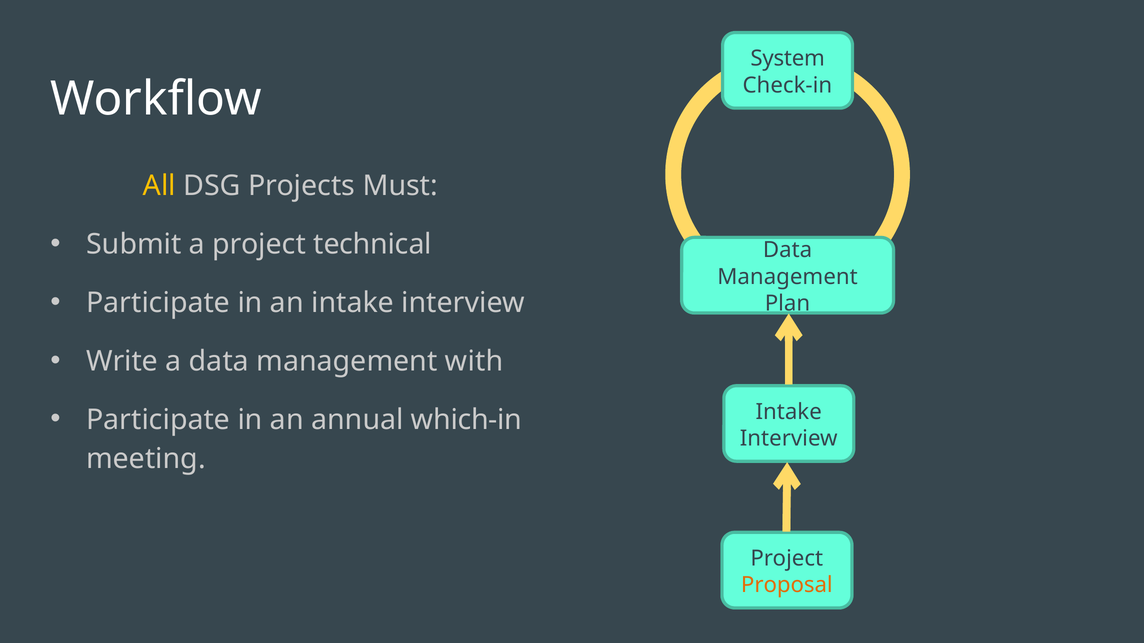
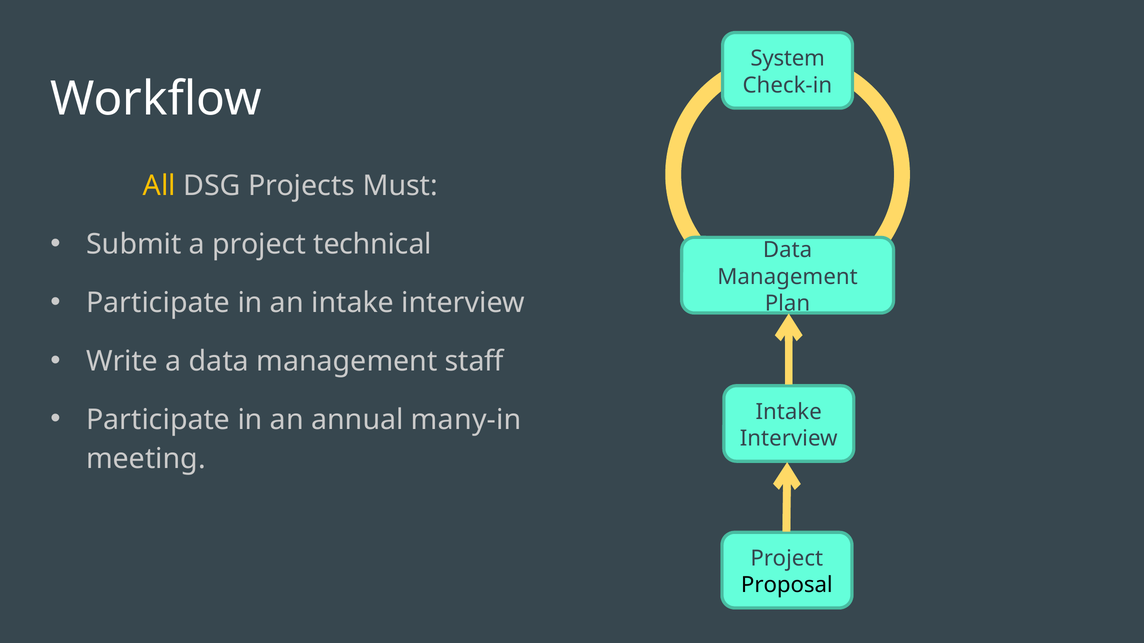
with: with -> staff
which-in: which-in -> many-in
Proposal colour: orange -> black
